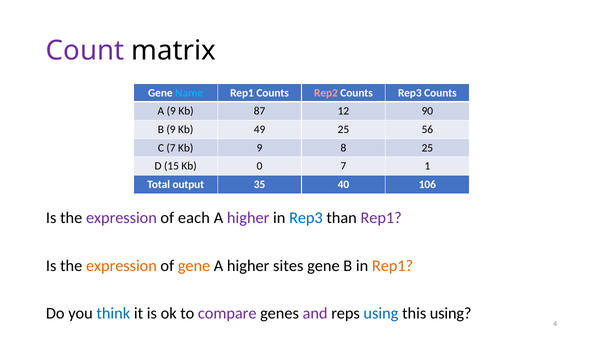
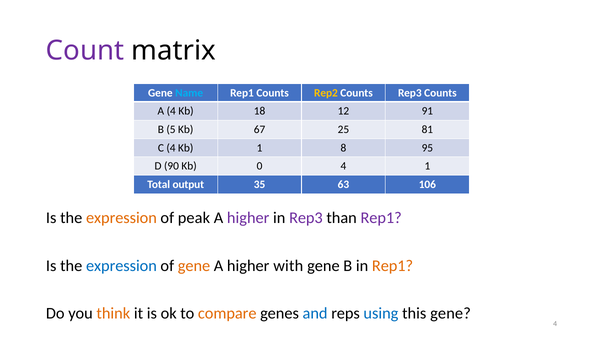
Rep2 colour: pink -> yellow
A 9: 9 -> 4
87: 87 -> 18
90: 90 -> 91
B 9: 9 -> 5
49: 49 -> 67
56: 56 -> 81
C 7: 7 -> 4
Kb 9: 9 -> 1
8 25: 25 -> 95
15: 15 -> 90
0 7: 7 -> 4
40: 40 -> 63
expression at (121, 218) colour: purple -> orange
each: each -> peak
Rep3 at (306, 218) colour: blue -> purple
expression at (121, 266) colour: orange -> blue
sites: sites -> with
think colour: blue -> orange
compare colour: purple -> orange
and colour: purple -> blue
this using: using -> gene
